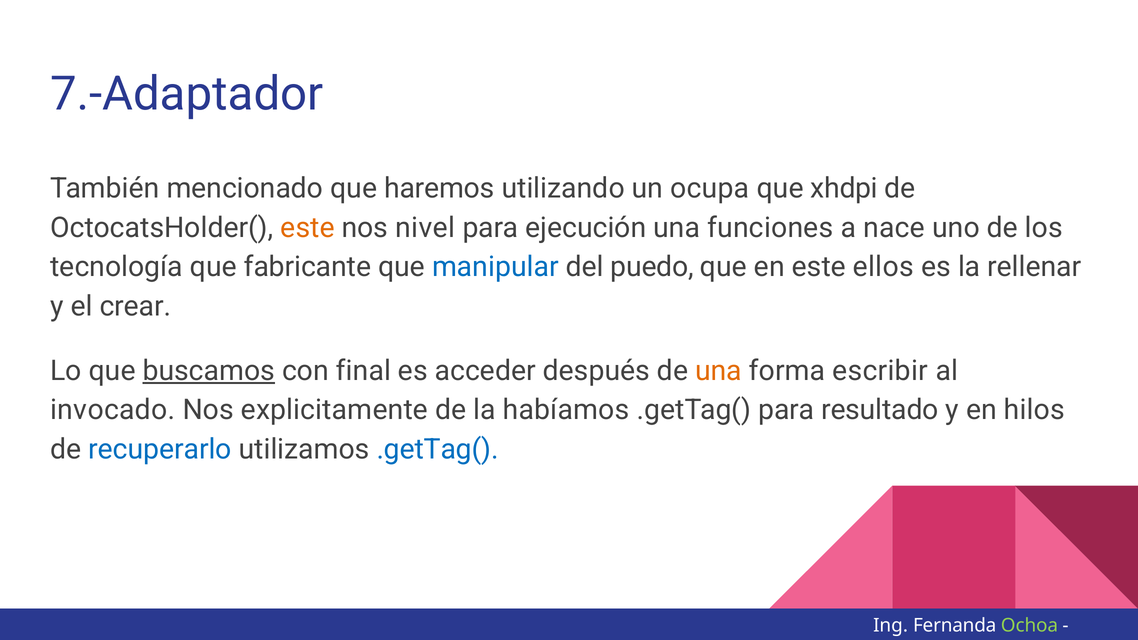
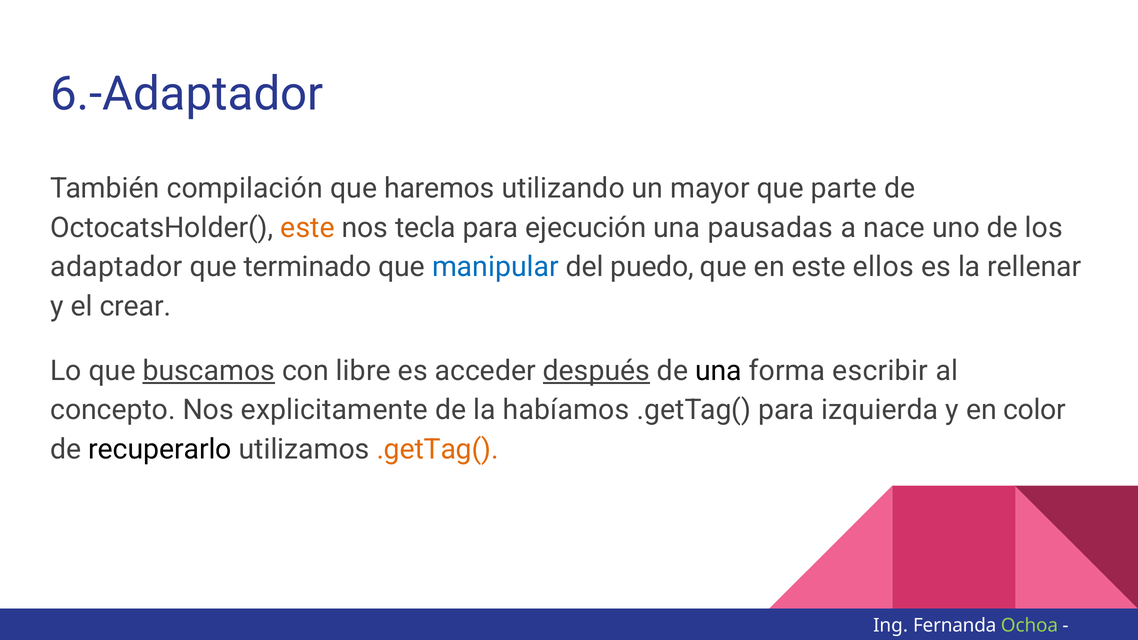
7.-Adaptador: 7.-Adaptador -> 6.-Adaptador
mencionado: mencionado -> compilación
ocupa: ocupa -> mayor
xhdpi: xhdpi -> parte
nivel: nivel -> tecla
funciones: funciones -> pausadas
tecnología: tecnología -> adaptador
fabricante: fabricante -> terminado
final: final -> libre
después underline: none -> present
una at (719, 371) colour: orange -> black
invocado: invocado -> concepto
resultado: resultado -> izquierda
hilos: hilos -> color
recuperarlo colour: blue -> black
.getTag( at (438, 449) colour: blue -> orange
